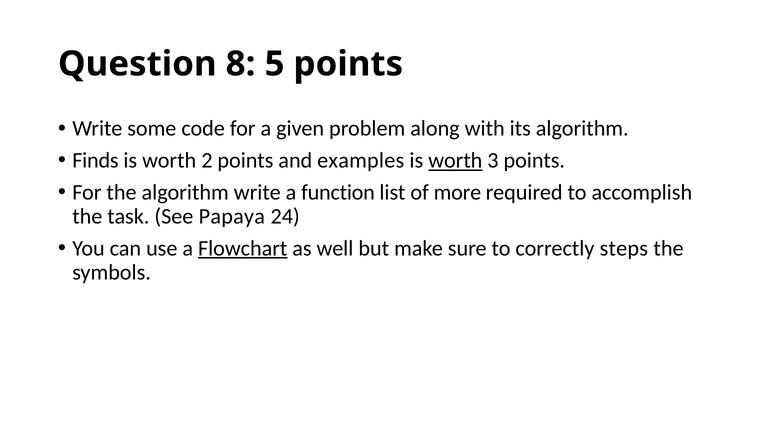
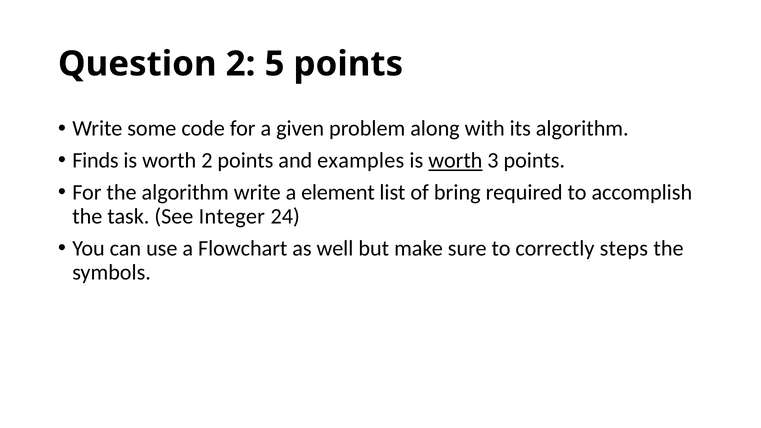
Question 8: 8 -> 2
function: function -> element
more: more -> bring
Papaya: Papaya -> Integer
Flowchart underline: present -> none
